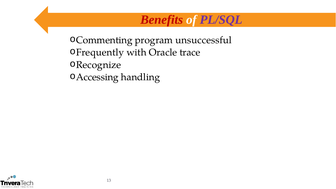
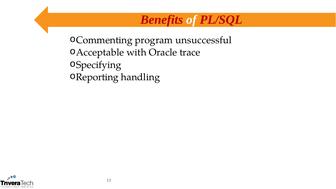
PL/SQL colour: purple -> red
Frequently: Frequently -> Acceptable
Recognize: Recognize -> Specifying
Accessing: Accessing -> Reporting
